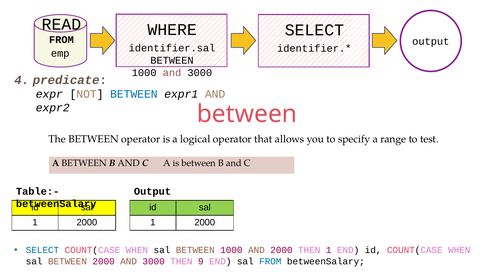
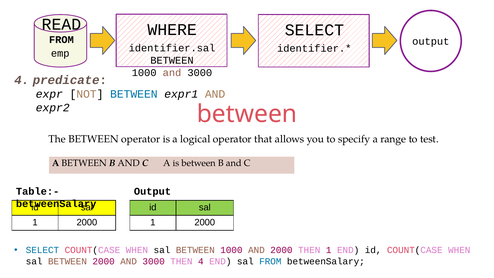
THEN 9: 9 -> 4
